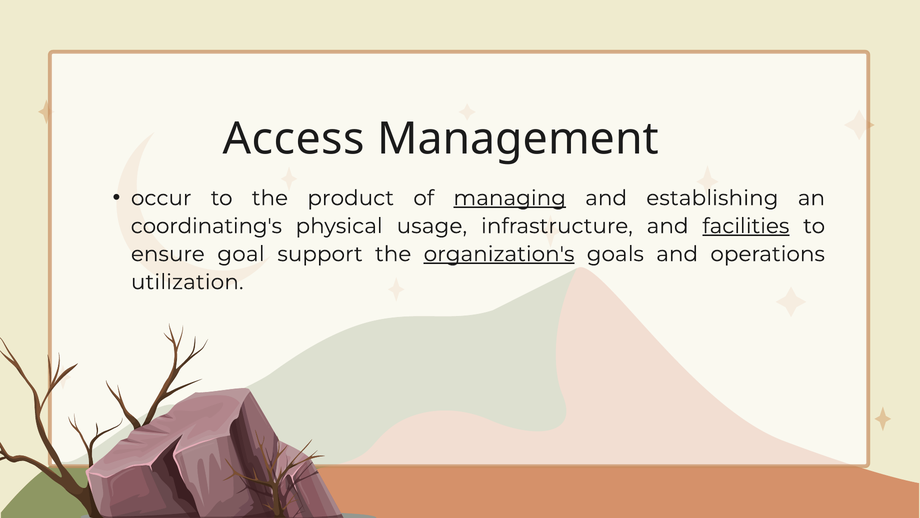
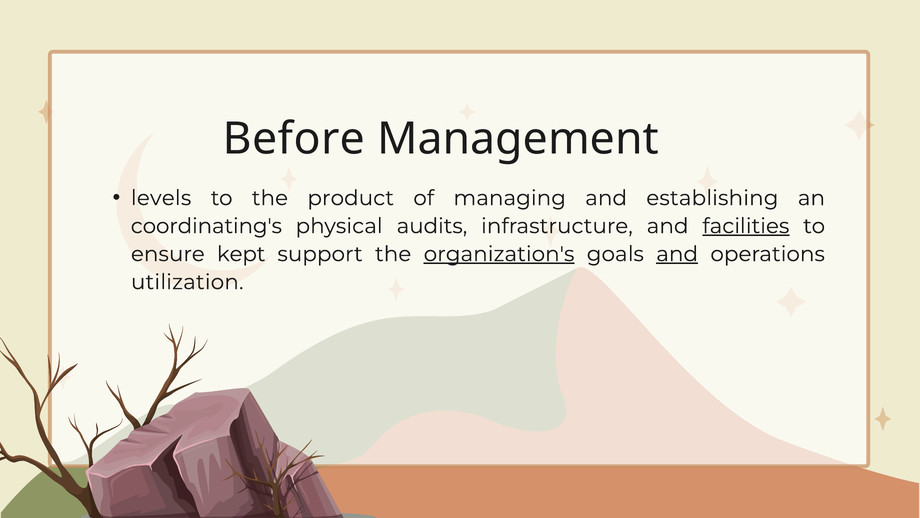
Access: Access -> Before
occur: occur -> levels
managing underline: present -> none
usage: usage -> audits
goal: goal -> kept
and at (677, 254) underline: none -> present
